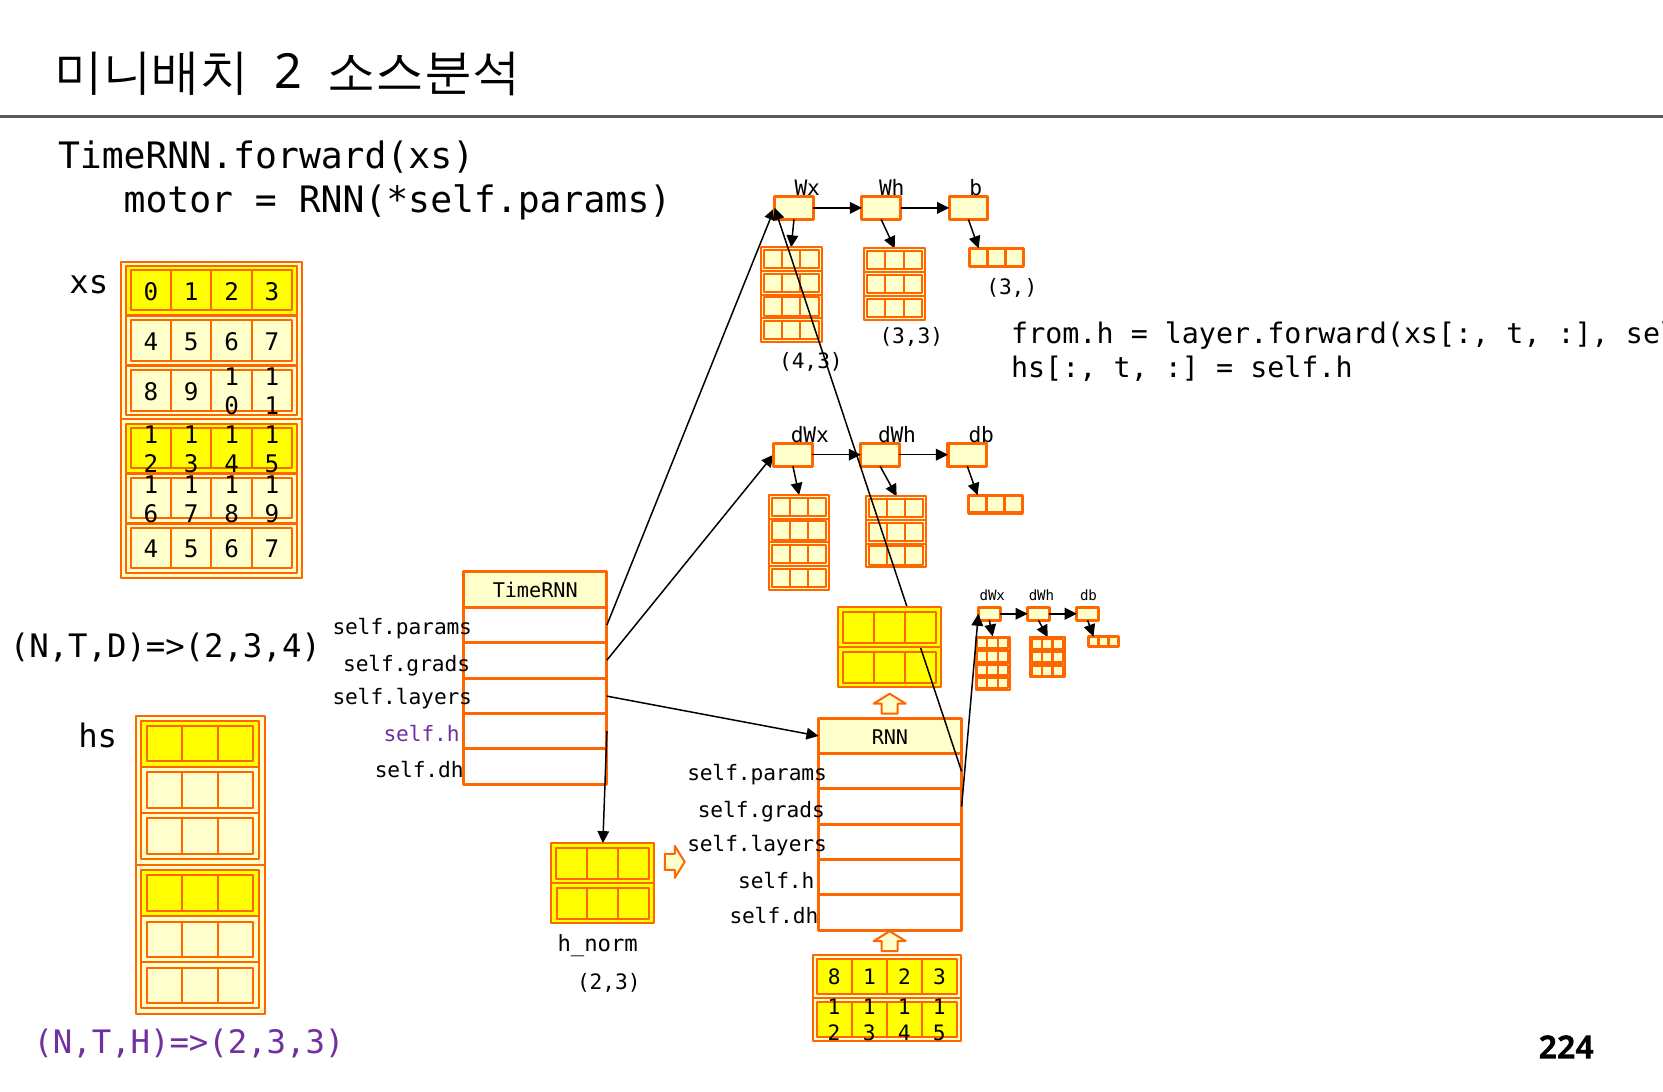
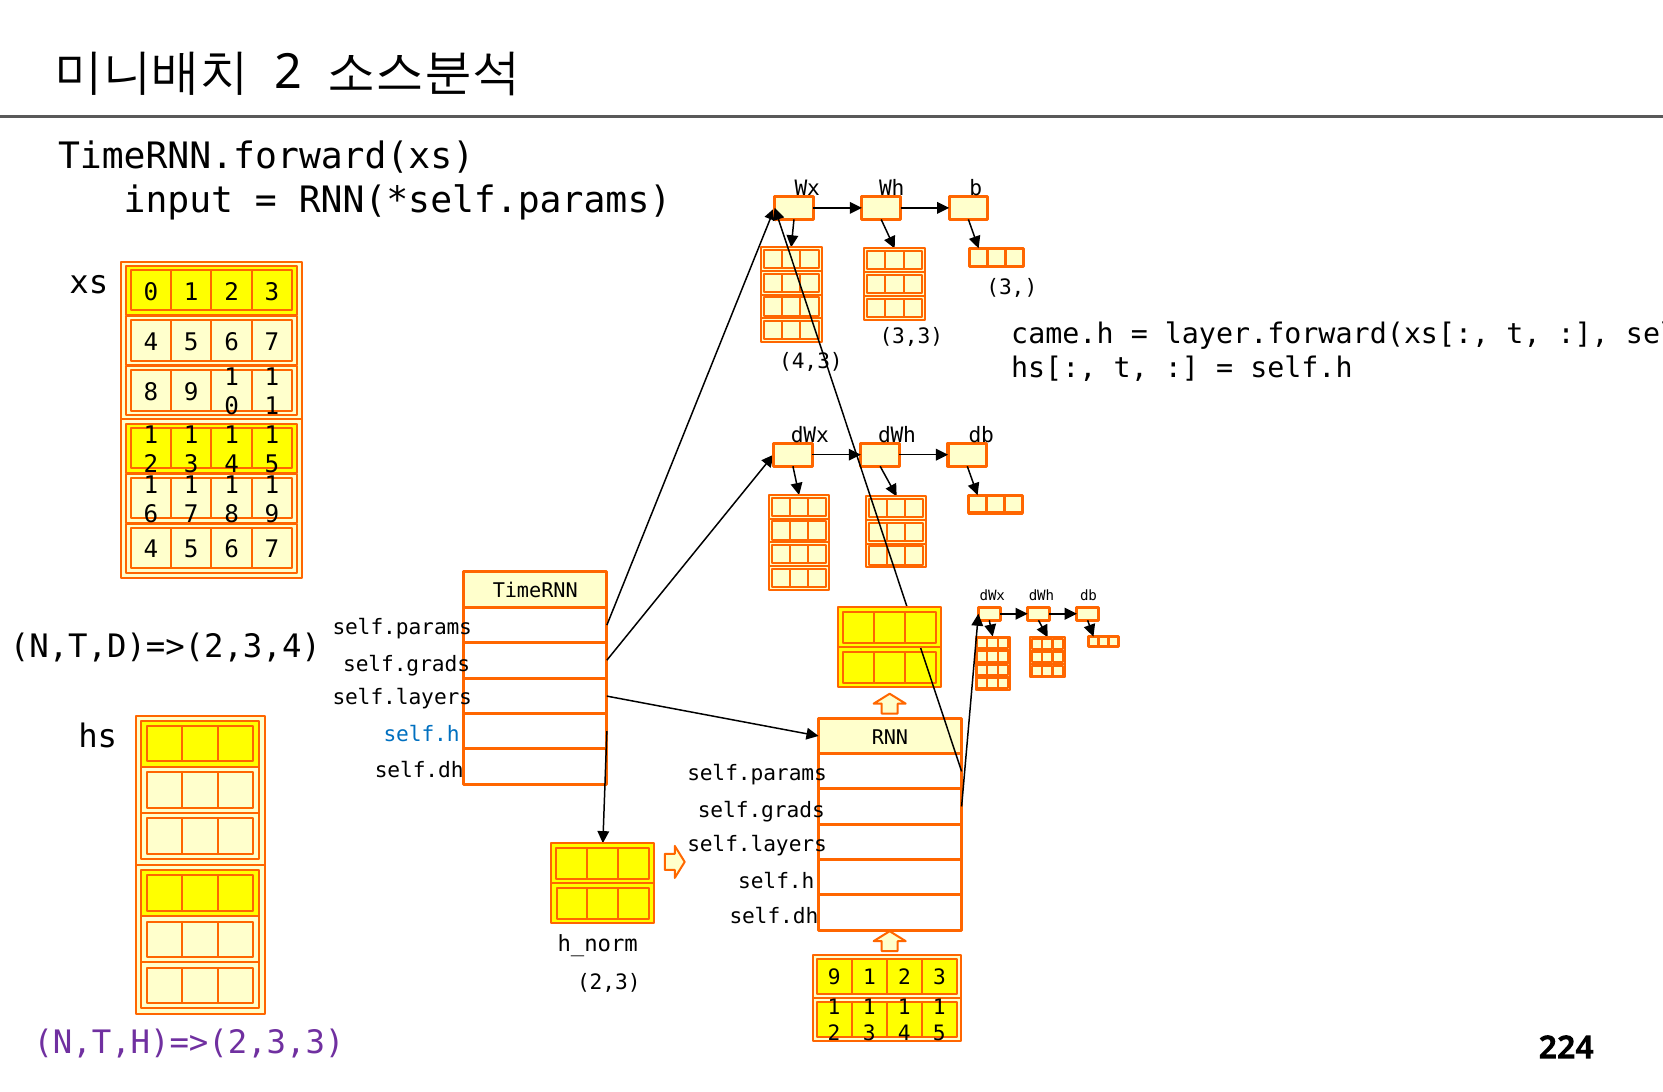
motor: motor -> input
from.h: from.h -> came.h
self.h at (422, 735) colour: purple -> blue
2,3 8: 8 -> 9
